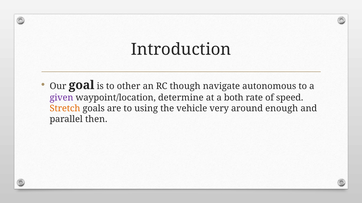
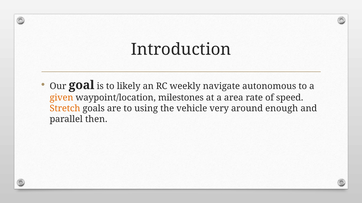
other: other -> likely
though: though -> weekly
given colour: purple -> orange
determine: determine -> milestones
both: both -> area
